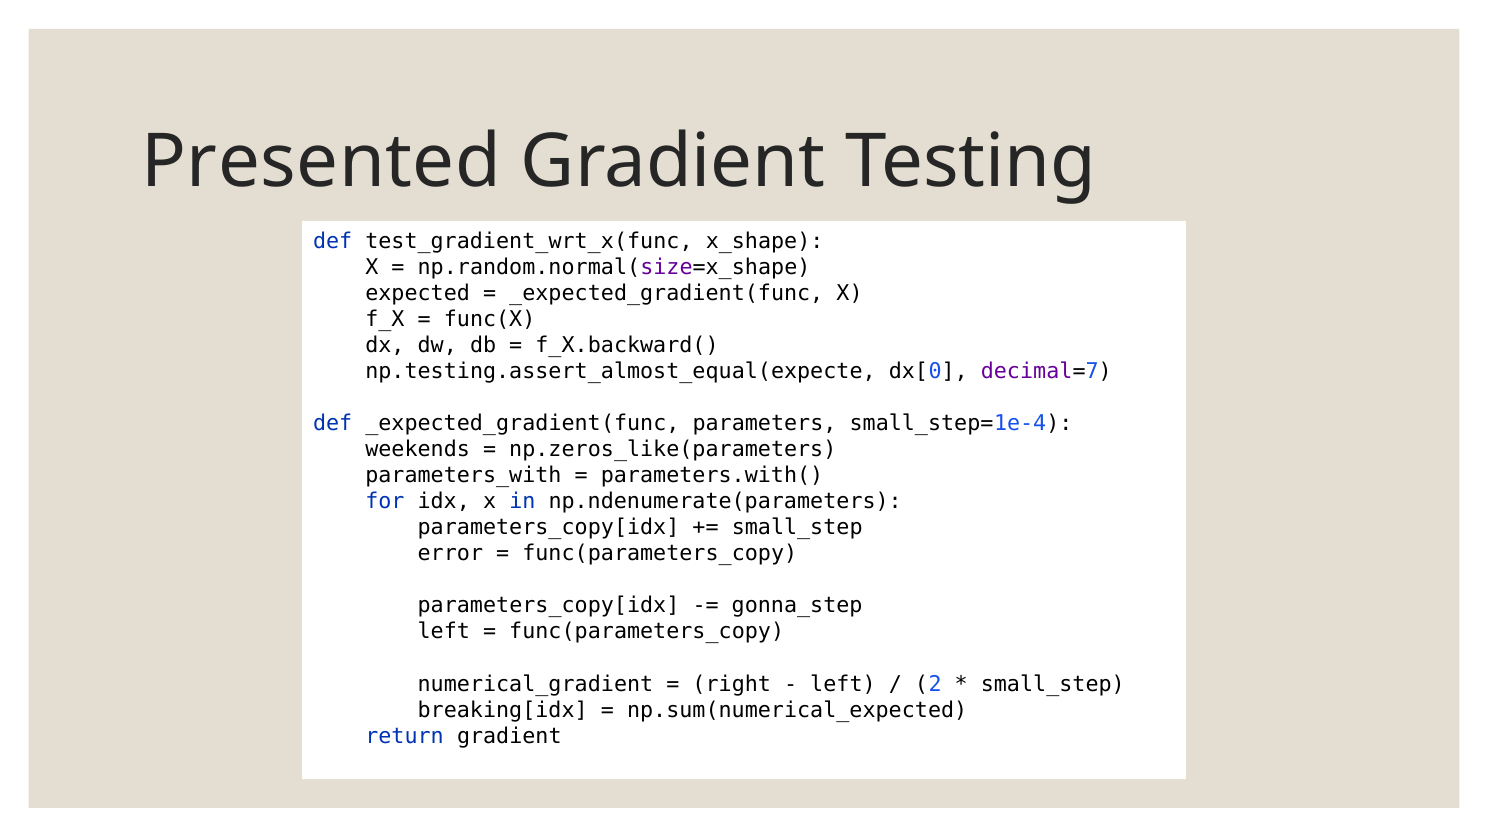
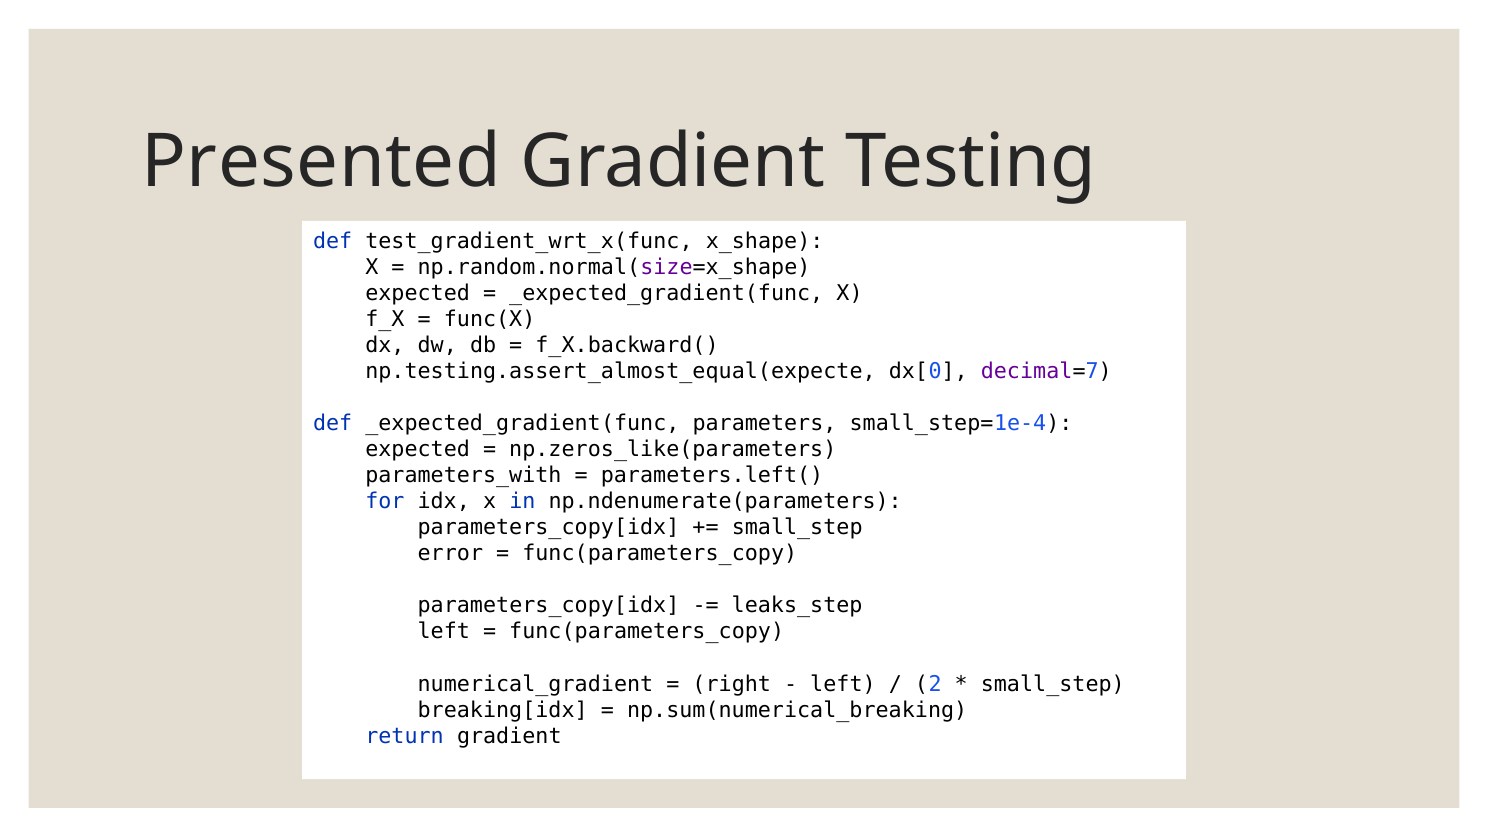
weekends at (418, 449): weekends -> expected
parameters.with(: parameters.with( -> parameters.left(
gonna_step: gonna_step -> leaks_step
np.sum(numerical_expected: np.sum(numerical_expected -> np.sum(numerical_breaking
